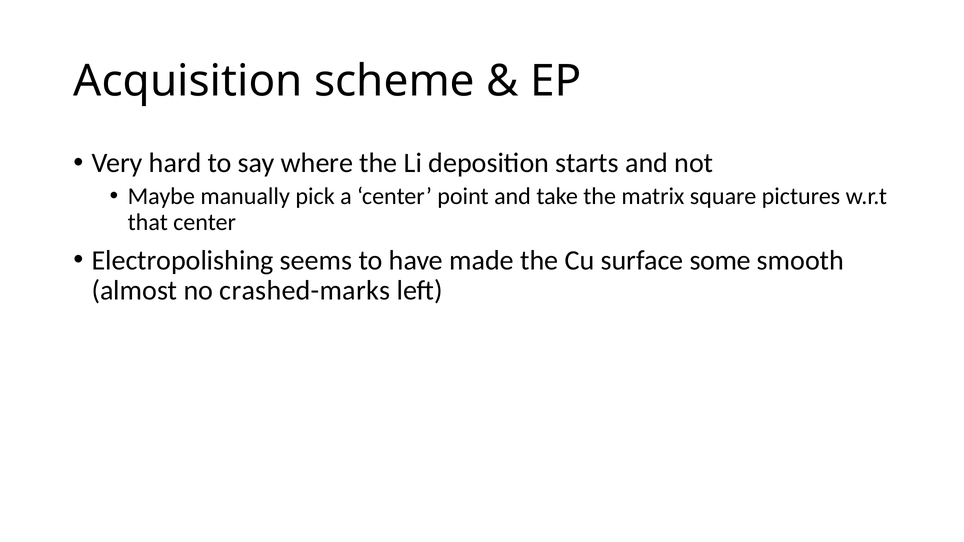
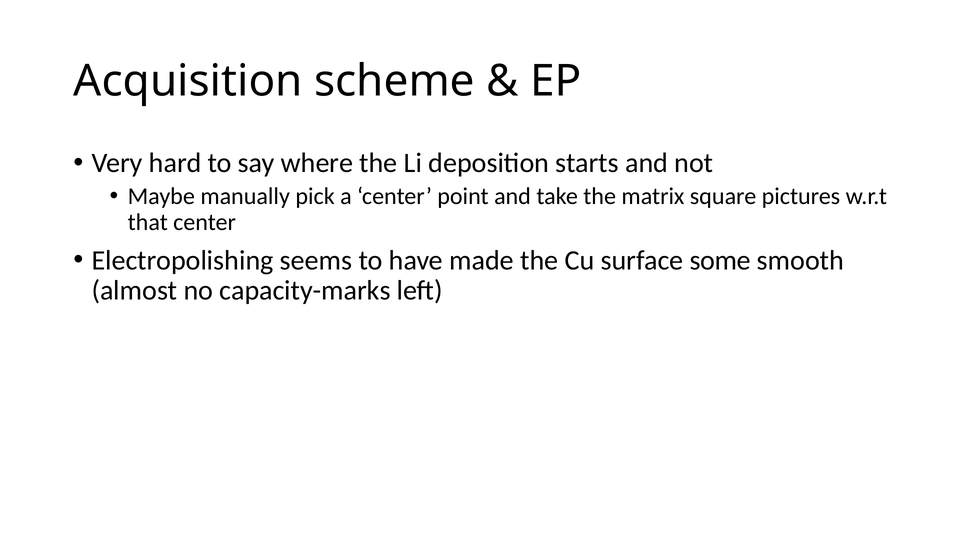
crashed-marks: crashed-marks -> capacity-marks
